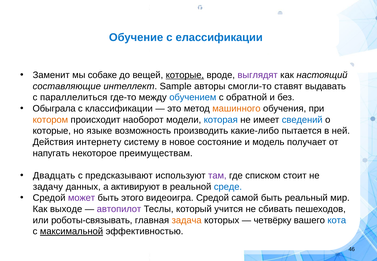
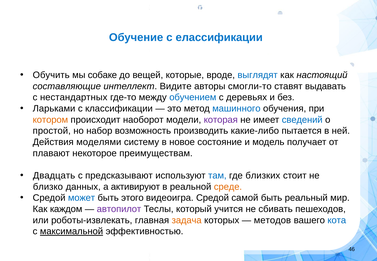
Заменит: Заменит -> Обучить
которые at (185, 75) underline: present -> none
выглядят colour: purple -> blue
Sample: Sample -> Видите
параллелиться: параллелиться -> нестандартных
обратной: обратной -> деревьях
Обыграла: Обыграла -> Ларьками
машинного colour: orange -> blue
которая colour: blue -> purple
которые at (52, 131): которые -> простой
языке: языке -> набор
интернету: интернету -> моделями
напугать: напугать -> плавают
там colour: purple -> blue
списком: списком -> близких
задачу: задачу -> близко
среде colour: blue -> orange
может colour: purple -> blue
выходе: выходе -> каждом
роботы-связывать: роботы-связывать -> роботы-извлекать
четвёрку: четвёрку -> методов
